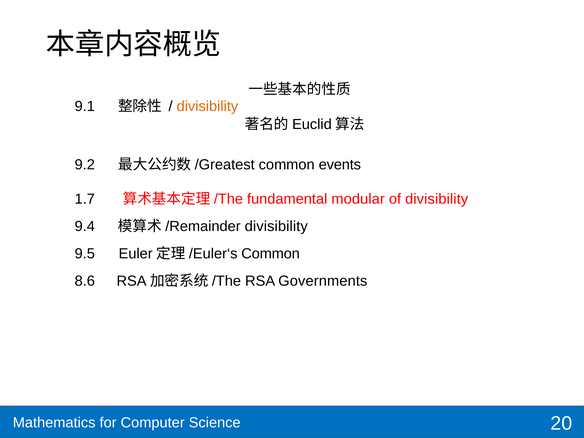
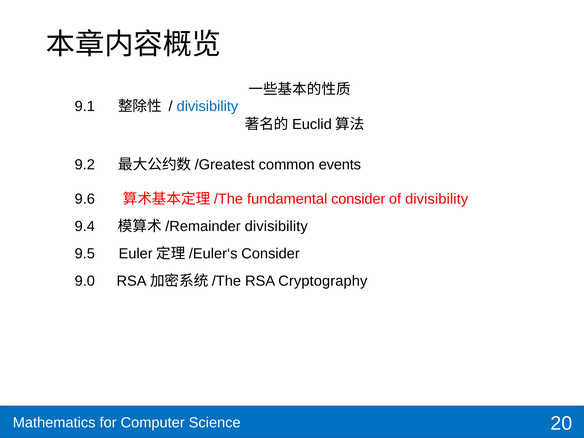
divisibility at (207, 106) colour: orange -> blue
1.7: 1.7 -> 9.6
fundamental modular: modular -> consider
Common at (271, 254): Common -> Consider
Governments: Governments -> Cryptography
8.6: 8.6 -> 9.0
